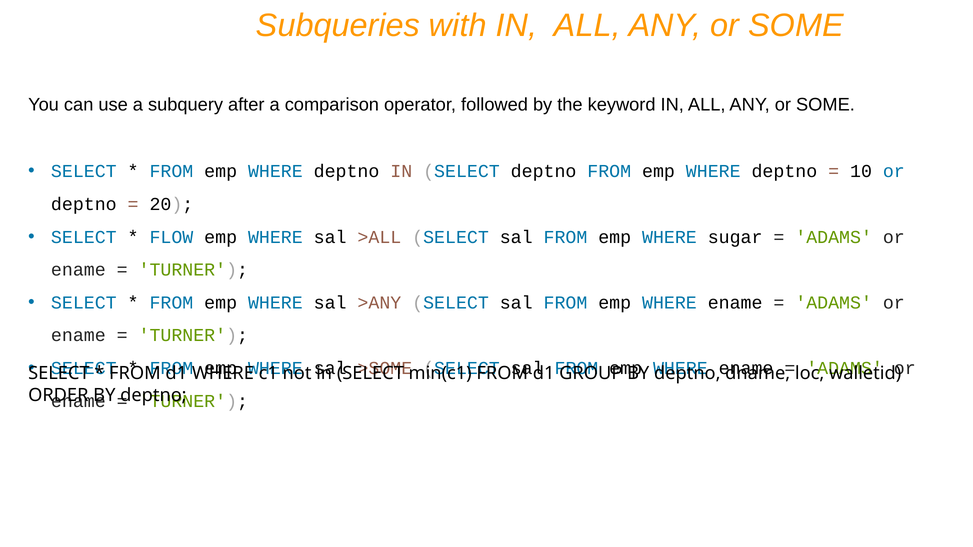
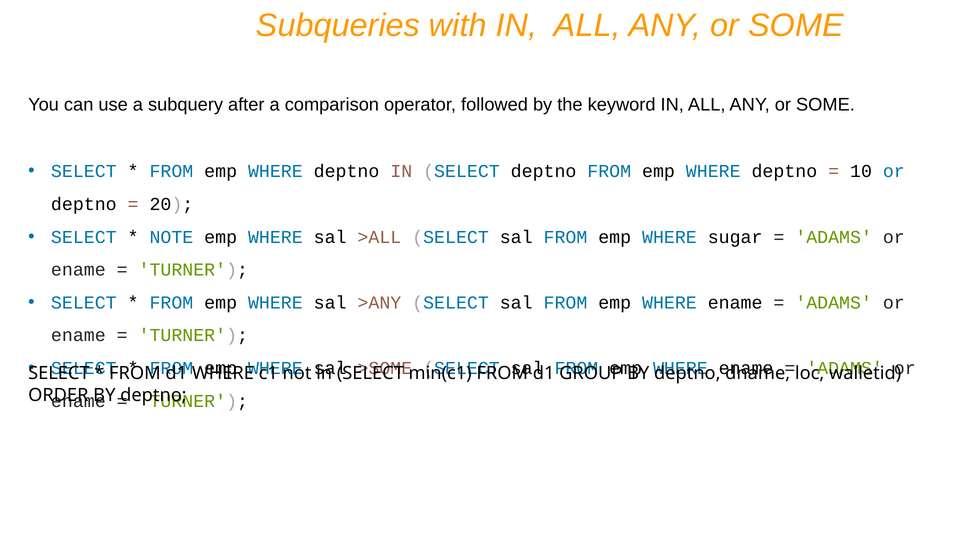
FLOW: FLOW -> NOTE
